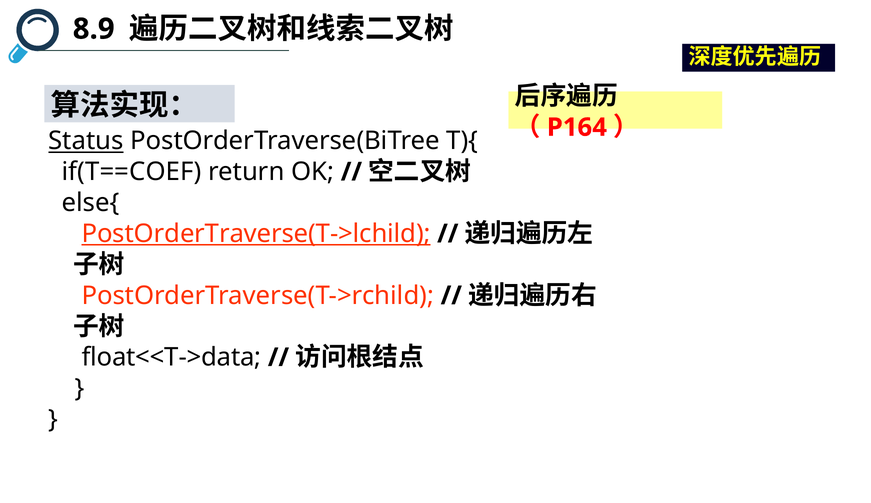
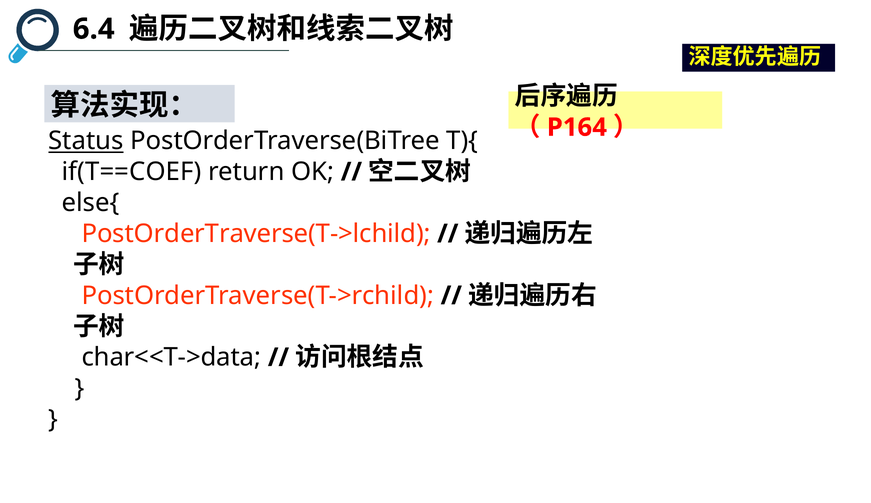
8.9: 8.9 -> 6.4
PostOrderTraverse(T->lchild underline: present -> none
float<<T->data: float<<T->data -> char<<T->data
